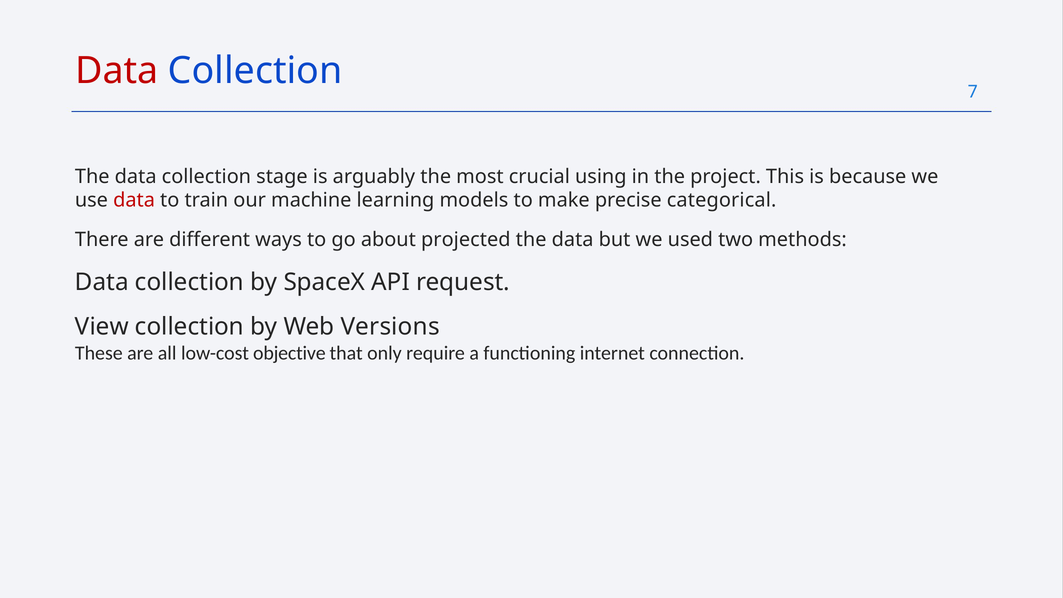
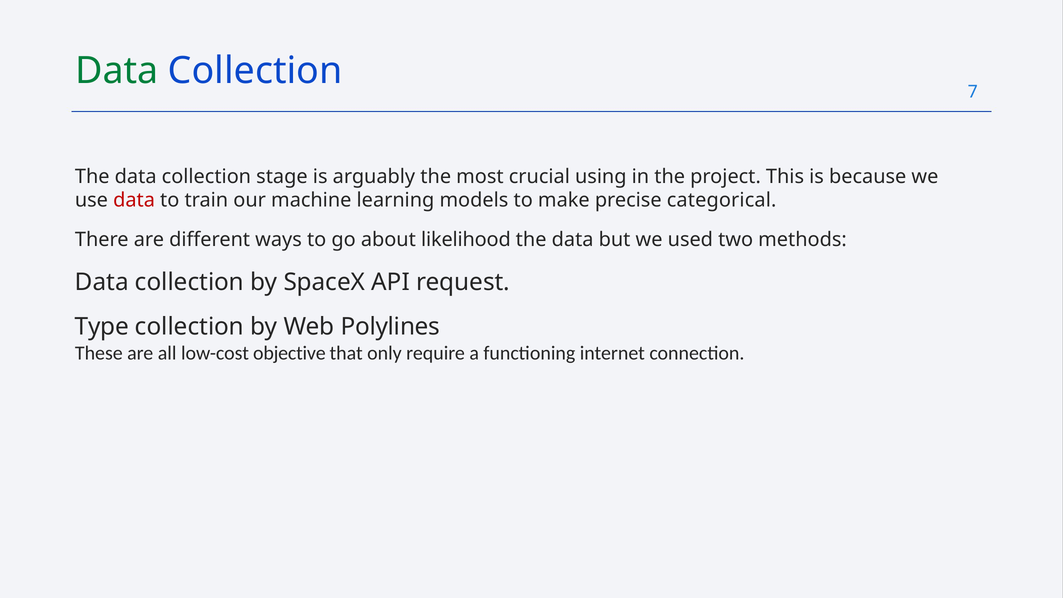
Data at (117, 71) colour: red -> green
projected: projected -> likelihood
View: View -> Type
Versions: Versions -> Polylines
